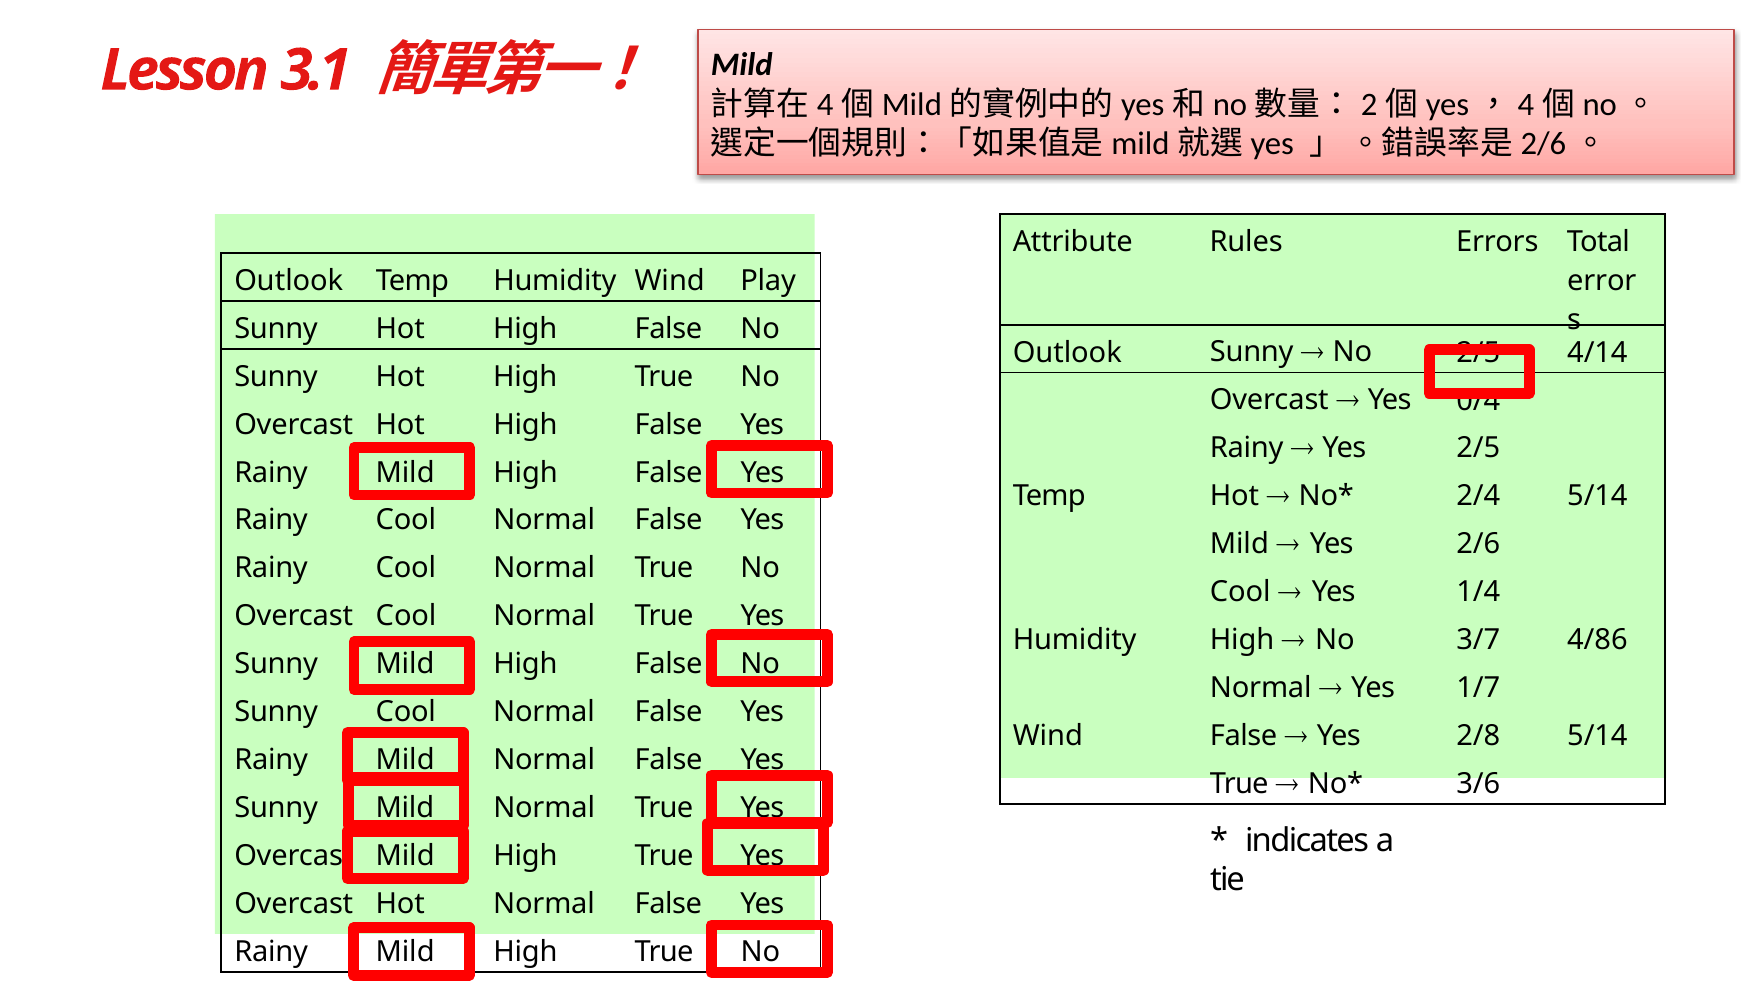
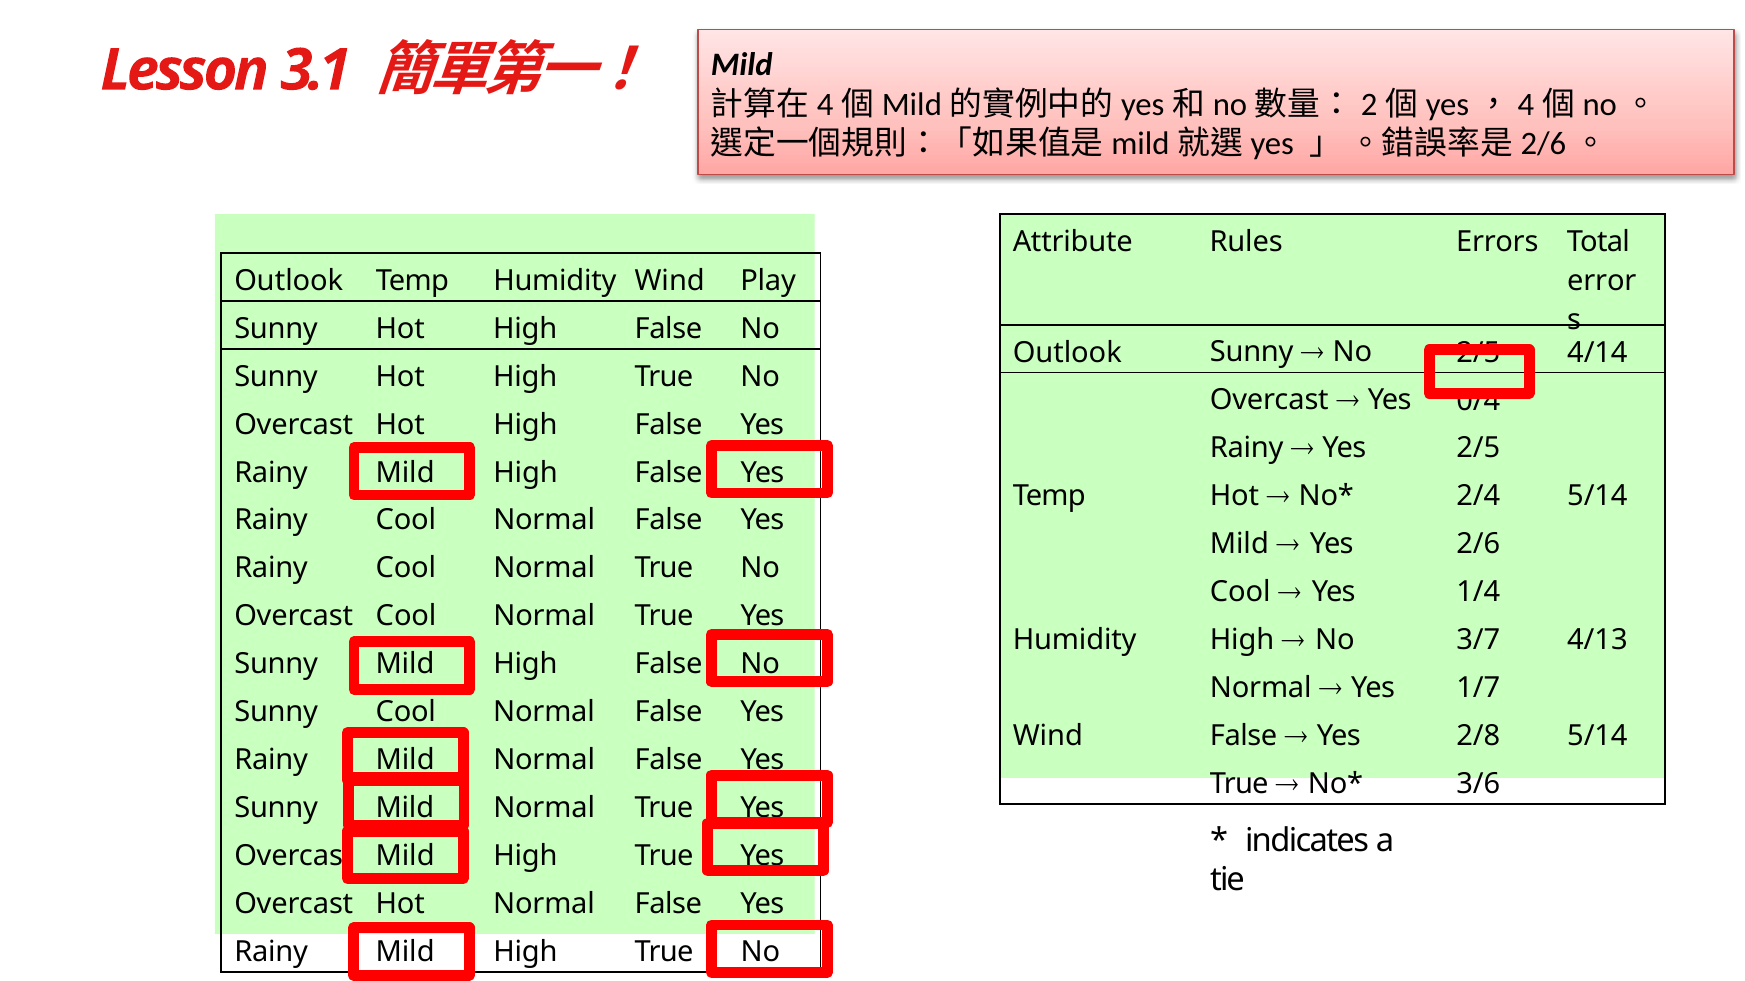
4/86: 4/86 -> 4/13
